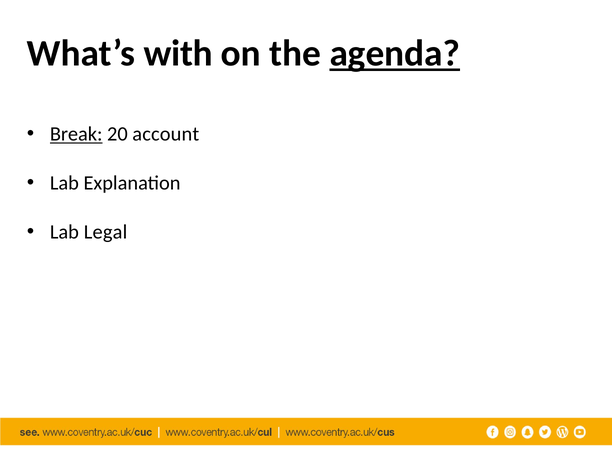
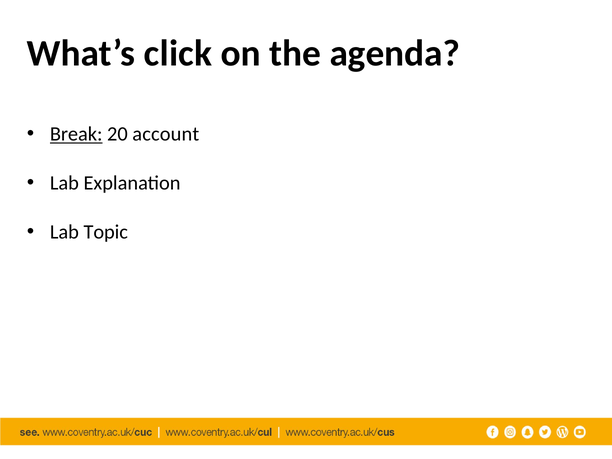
with: with -> click
agenda underline: present -> none
Legal: Legal -> Topic
